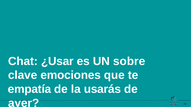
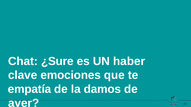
¿Usar: ¿Usar -> ¿Sure
sobre: sobre -> haber
usarás: usarás -> damos
